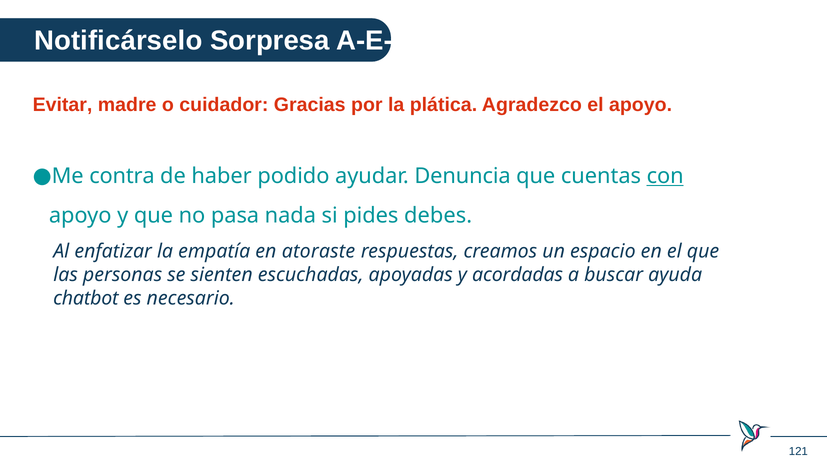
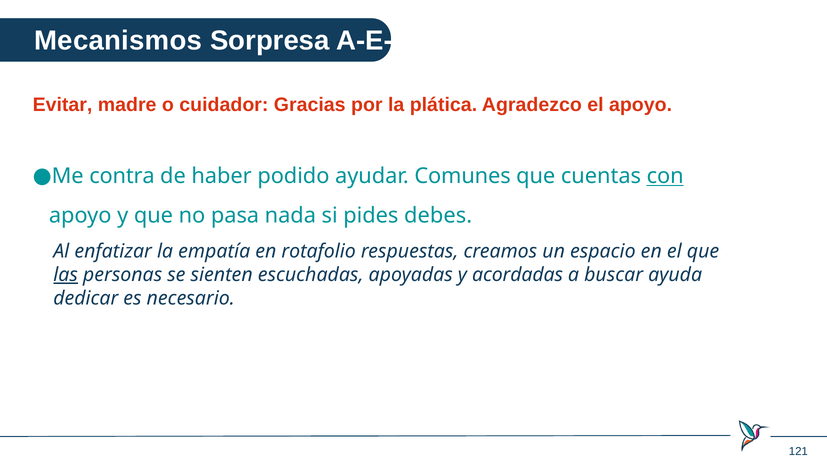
Notificárselo: Notificárselo -> Mecanismos
Denuncia: Denuncia -> Comunes
atoraste: atoraste -> rotafolio
las underline: none -> present
chatbot: chatbot -> dedicar
